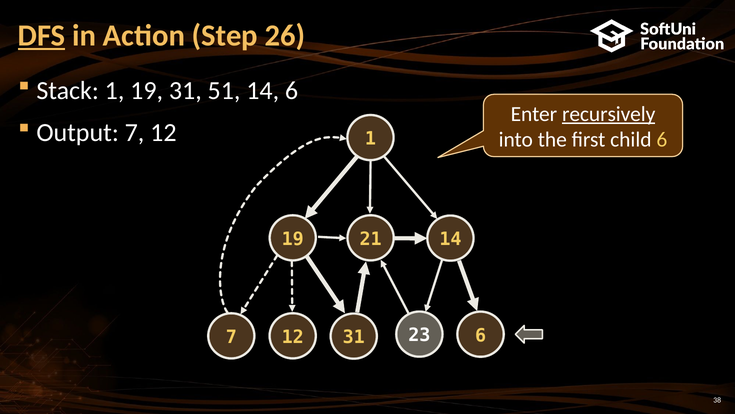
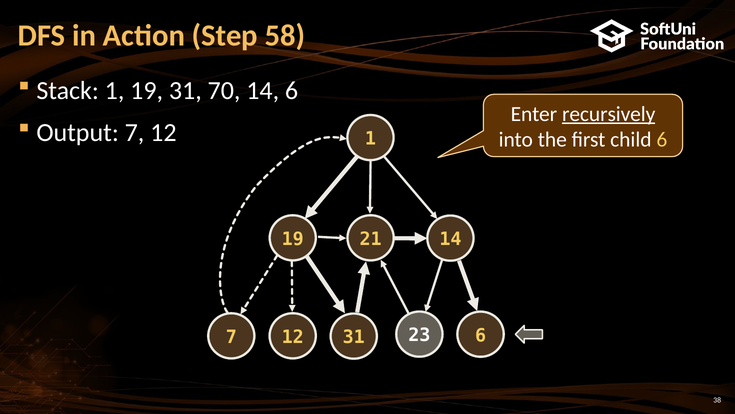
DFS underline: present -> none
26: 26 -> 58
51: 51 -> 70
